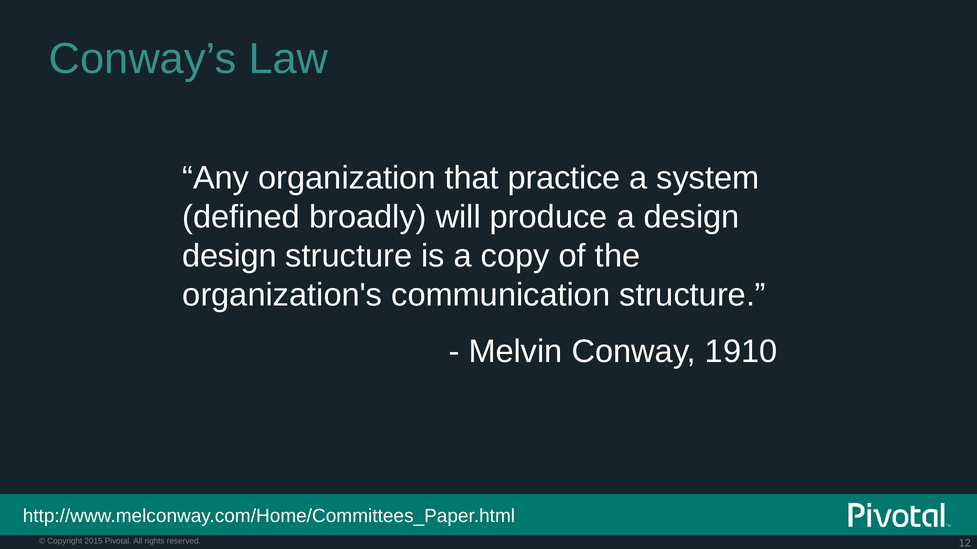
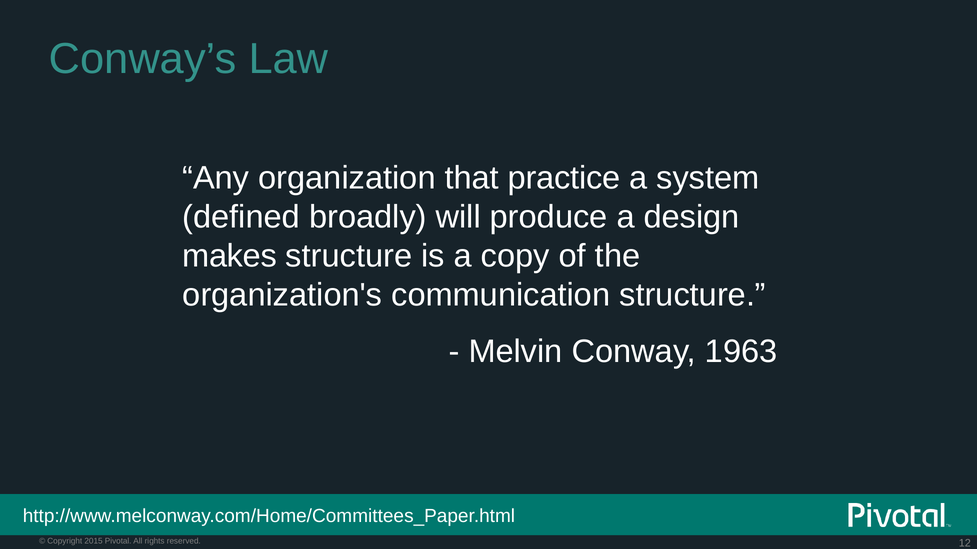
design at (230, 256): design -> makes
1910: 1910 -> 1963
